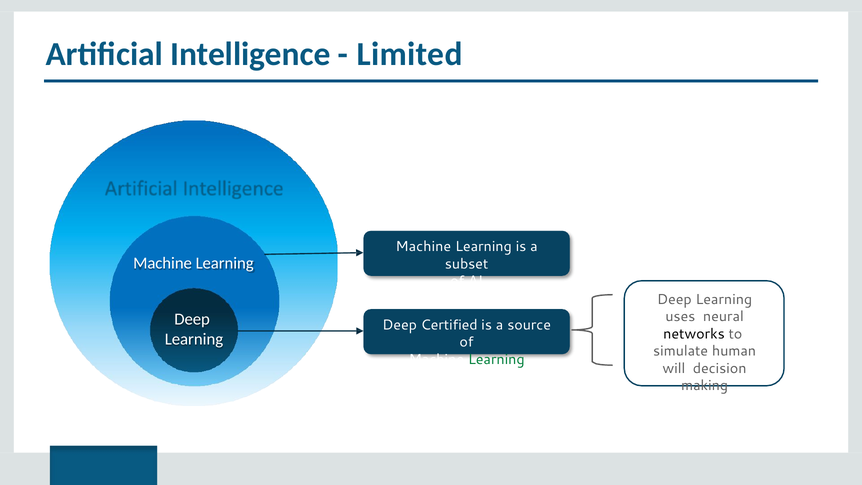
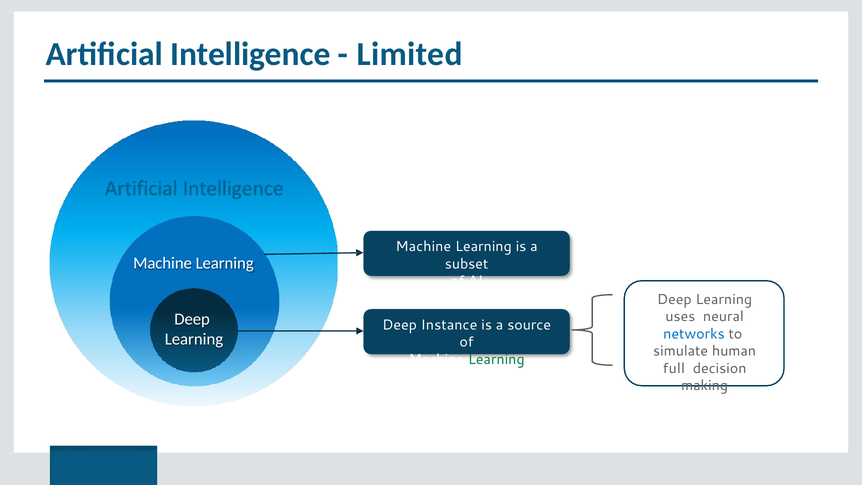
Certified: Certified -> Instance
networks colour: black -> blue
will: will -> full
